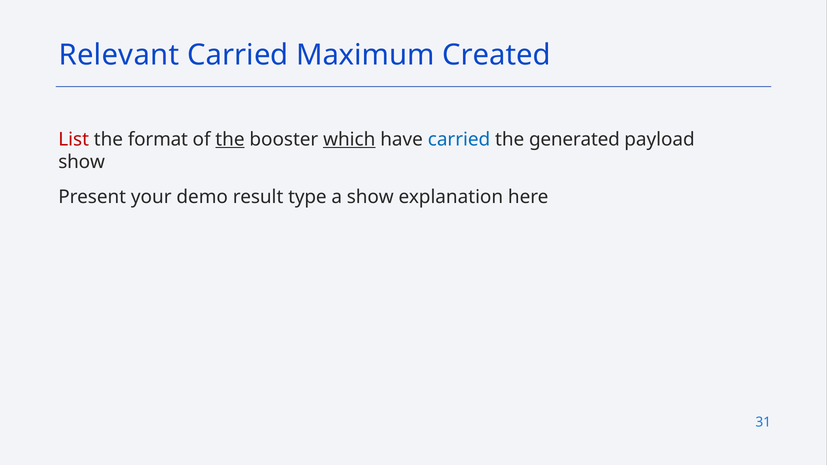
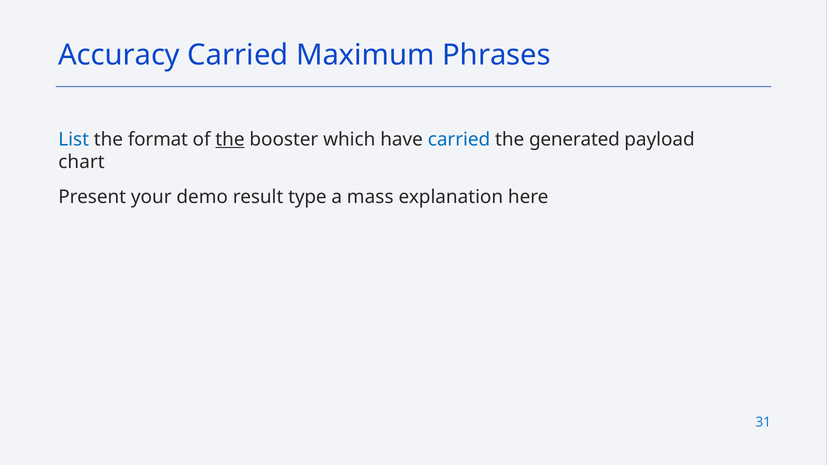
Relevant: Relevant -> Accuracy
Created: Created -> Phrases
List colour: red -> blue
which underline: present -> none
show at (82, 162): show -> chart
a show: show -> mass
